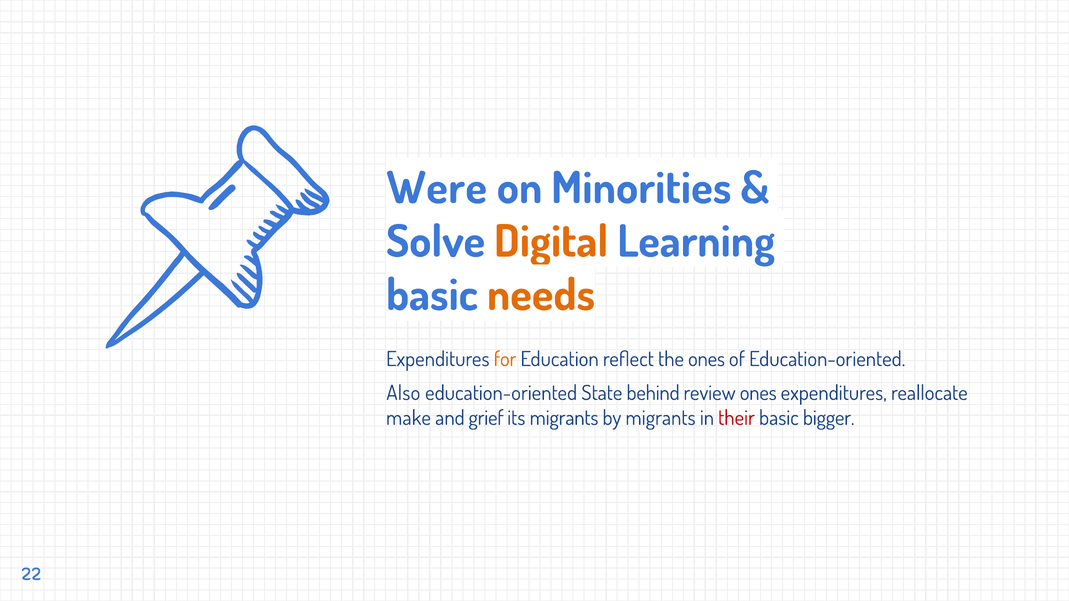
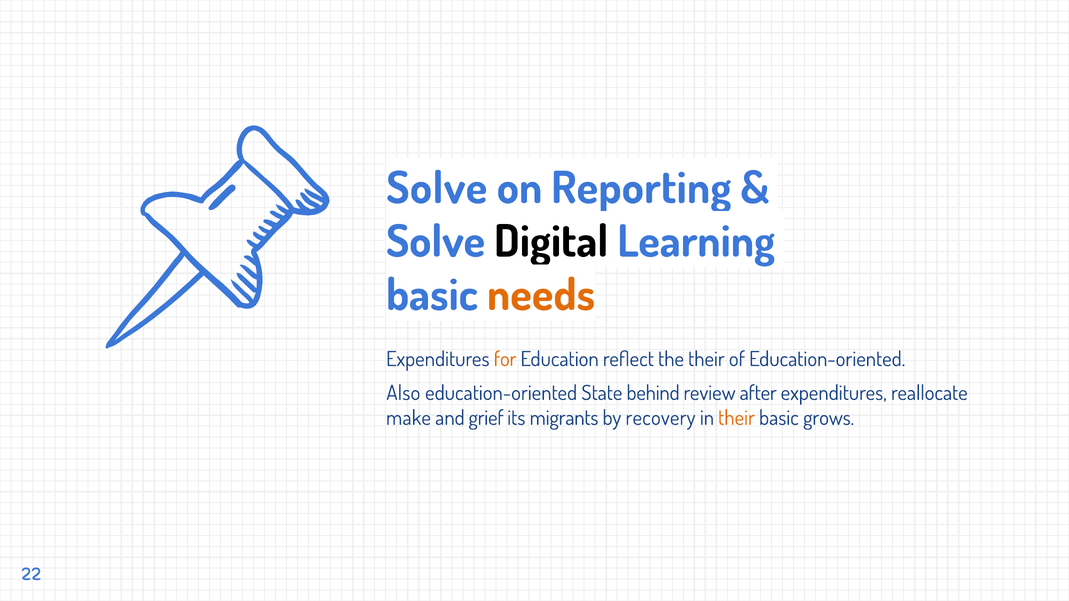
Were at (437, 189): Were -> Solve
Minorities: Minorities -> Reporting
Digital colour: orange -> black
the ones: ones -> their
review ones: ones -> after
by migrants: migrants -> recovery
their at (737, 418) colour: red -> orange
bigger: bigger -> grows
